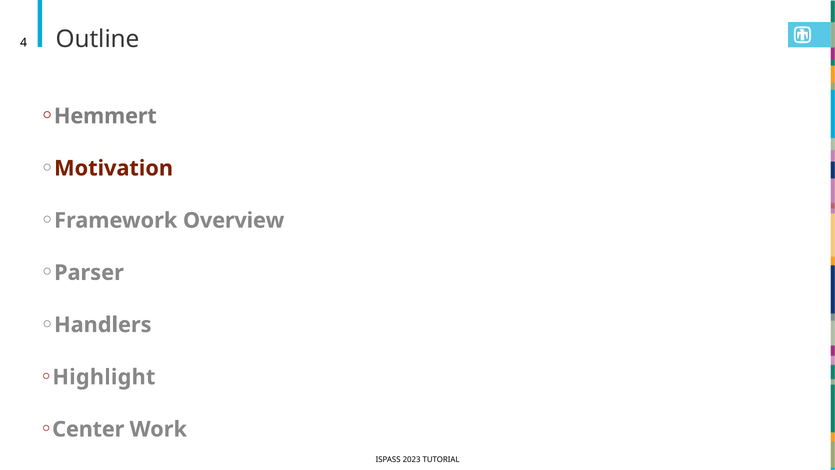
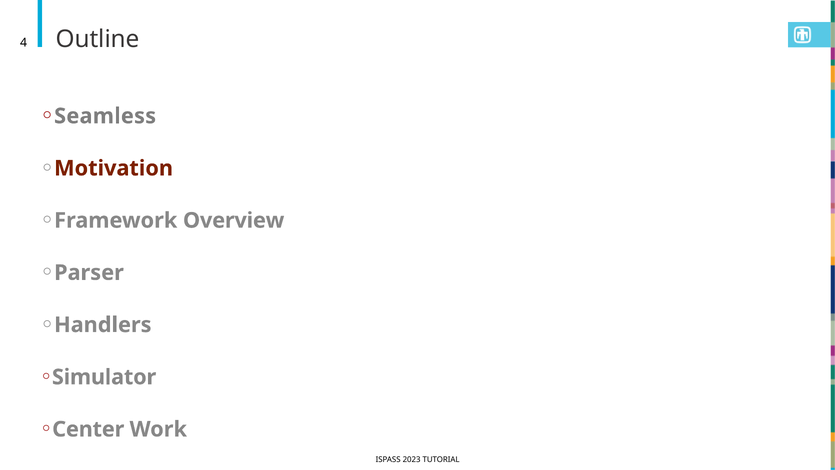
Hemmert: Hemmert -> Seamless
Highlight: Highlight -> Simulator
